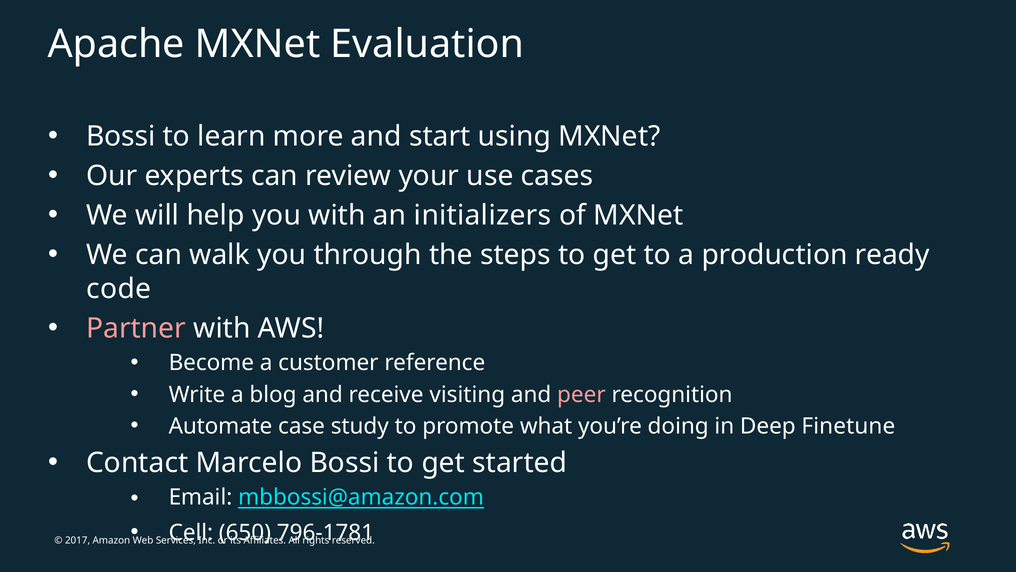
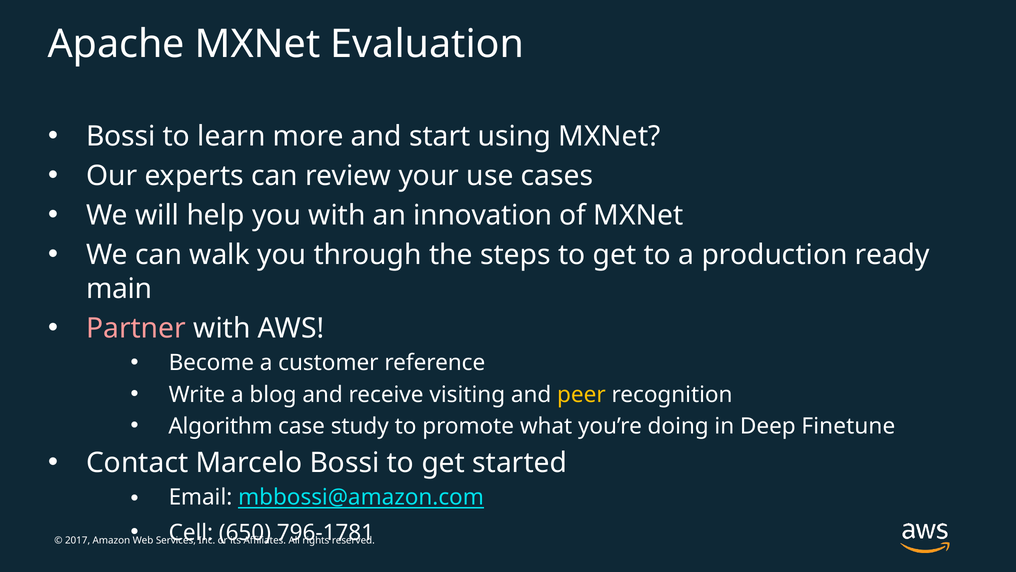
initializers: initializers -> innovation
code: code -> main
peer colour: pink -> yellow
Automate: Automate -> Algorithm
